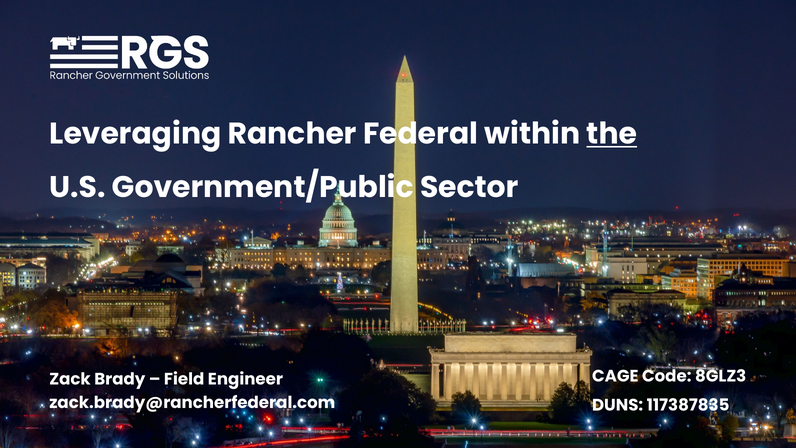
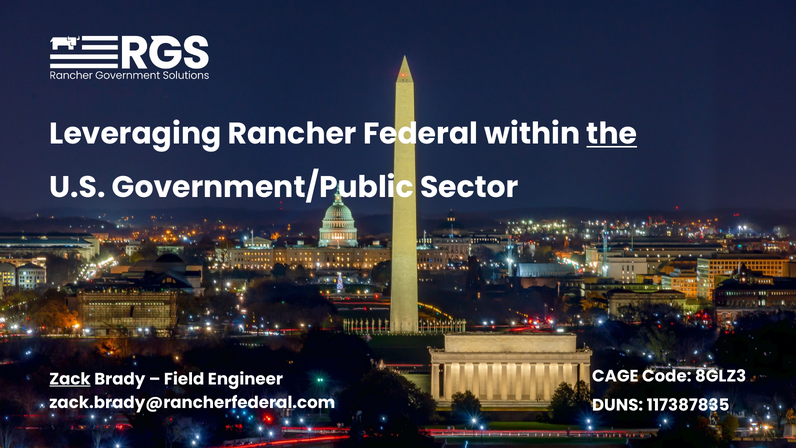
Zack underline: none -> present
